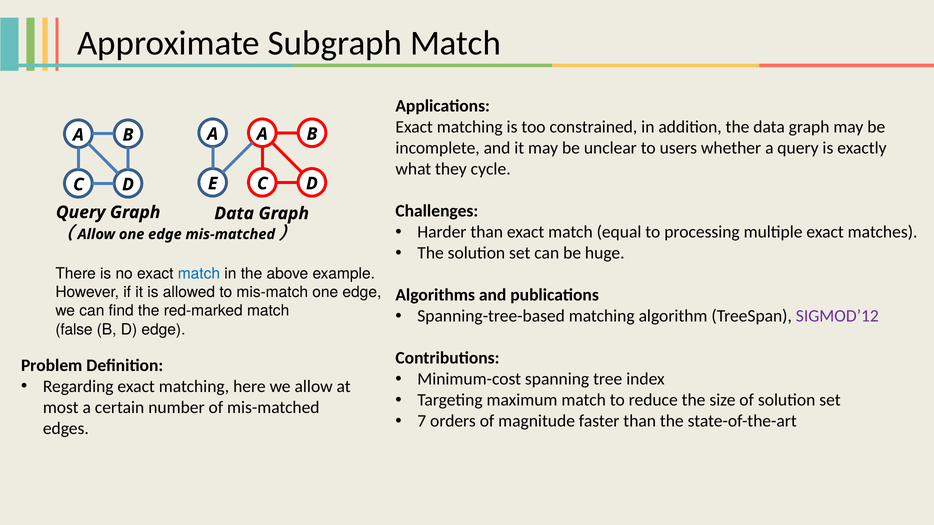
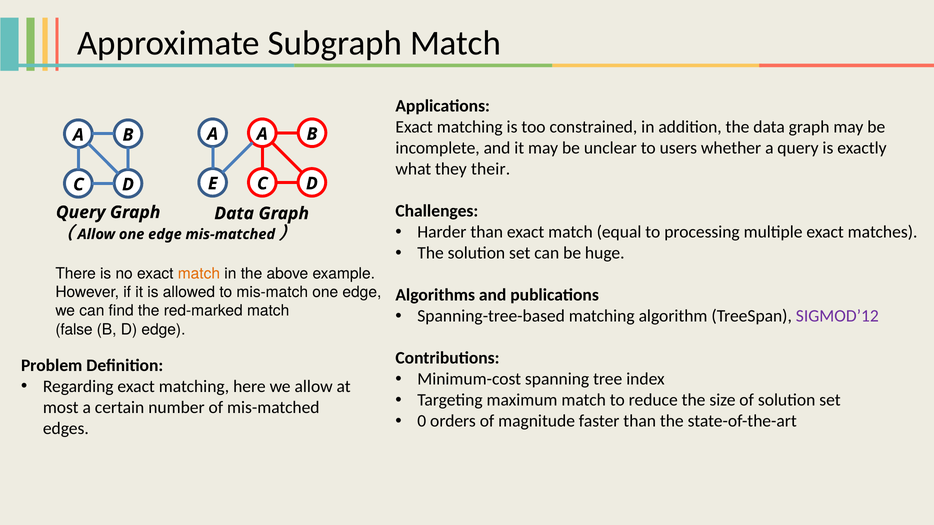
cycle: cycle -> their
match at (199, 274) colour: blue -> orange
7: 7 -> 0
